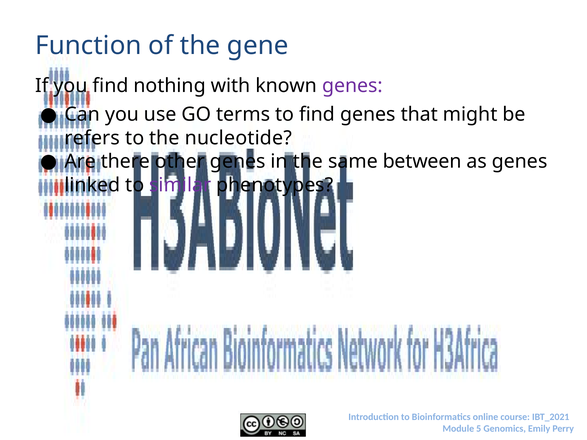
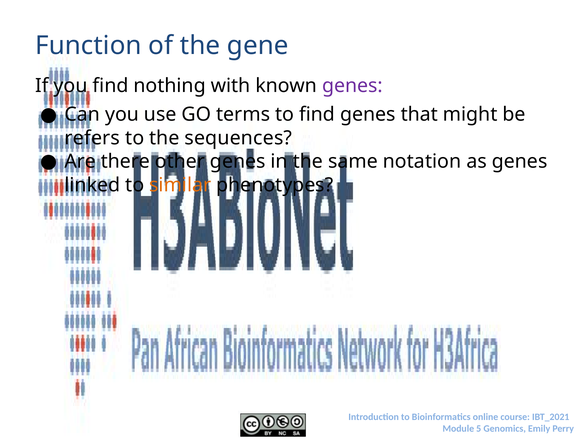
nucleotide: nucleotide -> sequences
between: between -> notation
similar colour: purple -> orange
